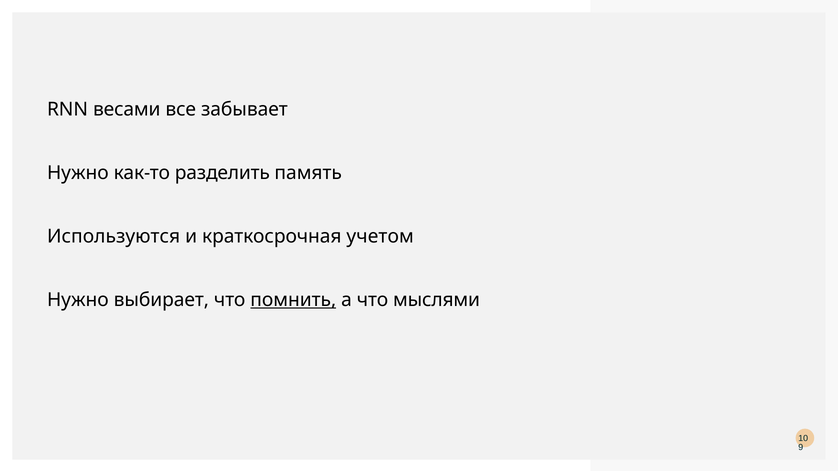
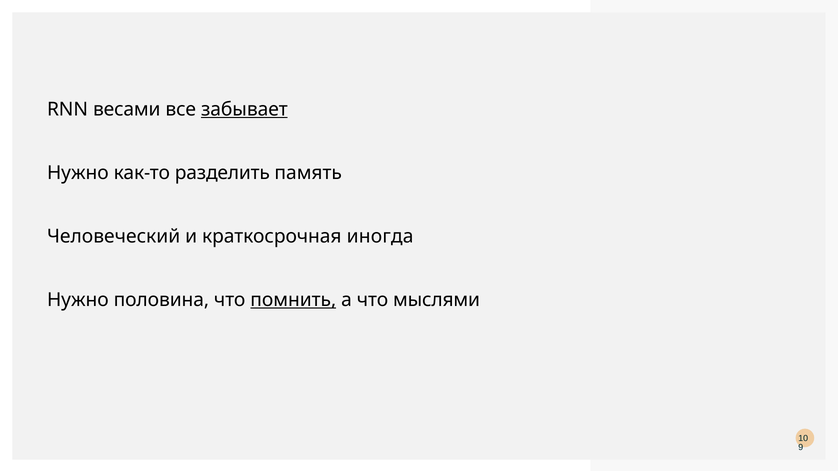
забывает underline: none -> present
Используются: Используются -> Человеческий
учетом: учетом -> иногда
выбирает: выбирает -> половина
